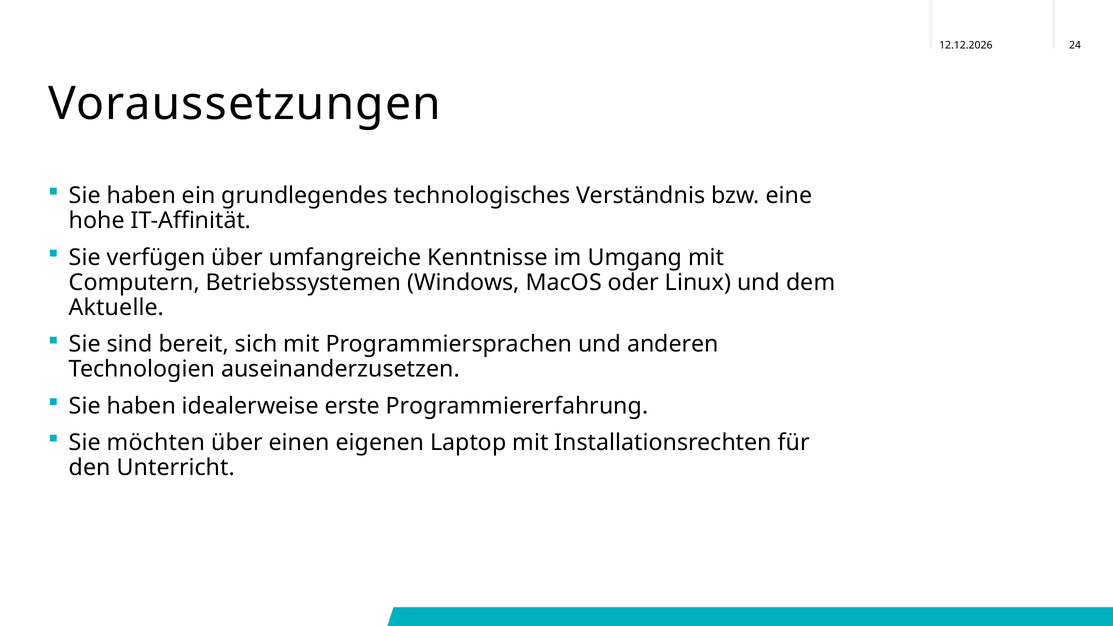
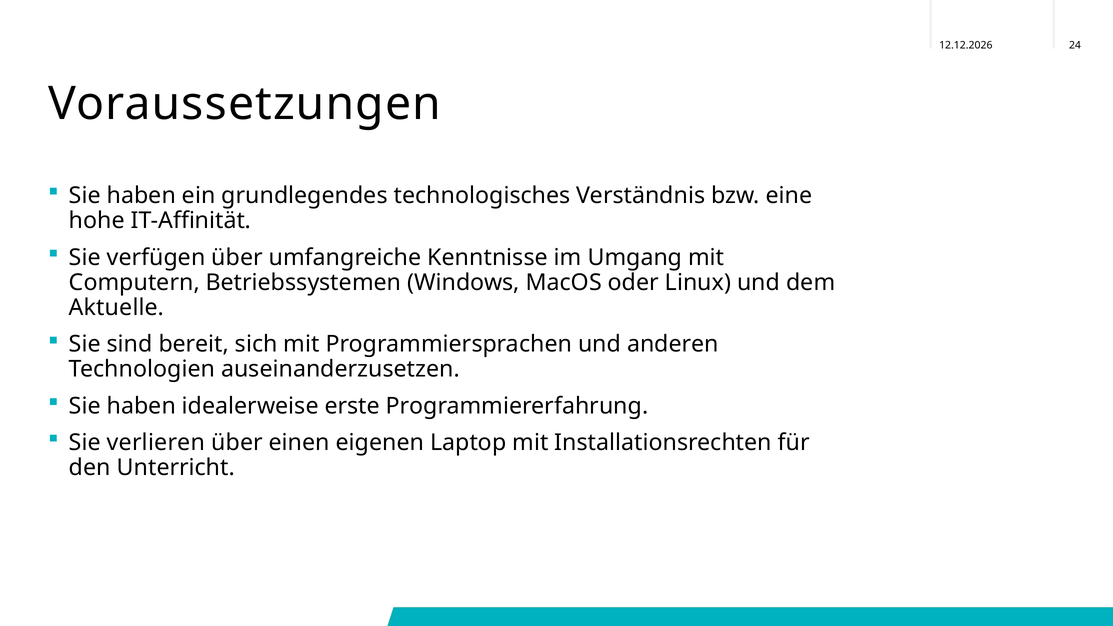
möchten: möchten -> verlieren
